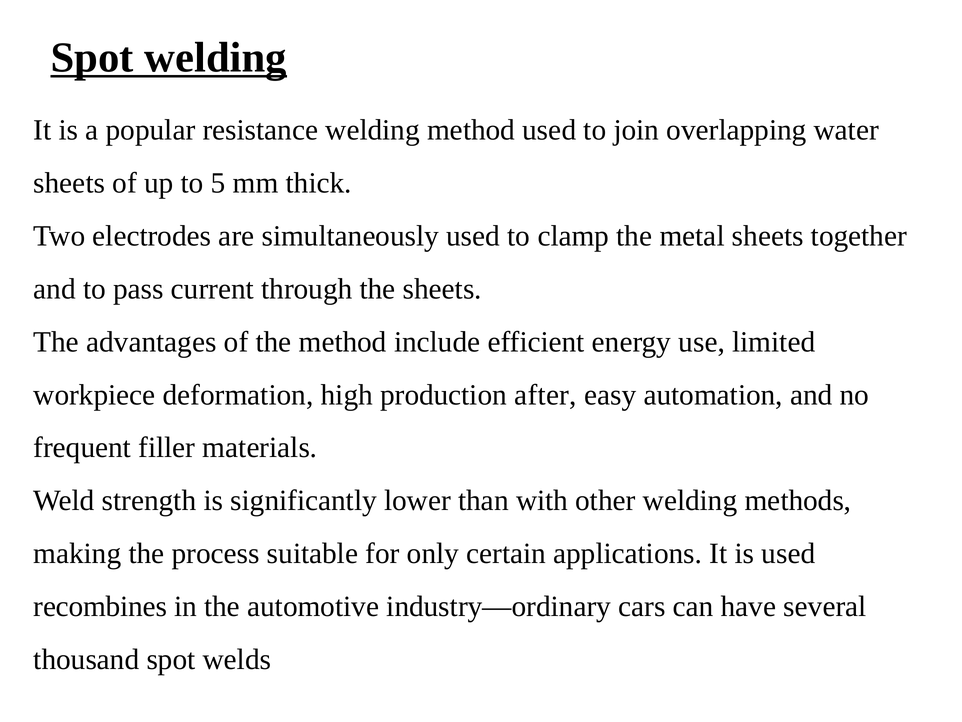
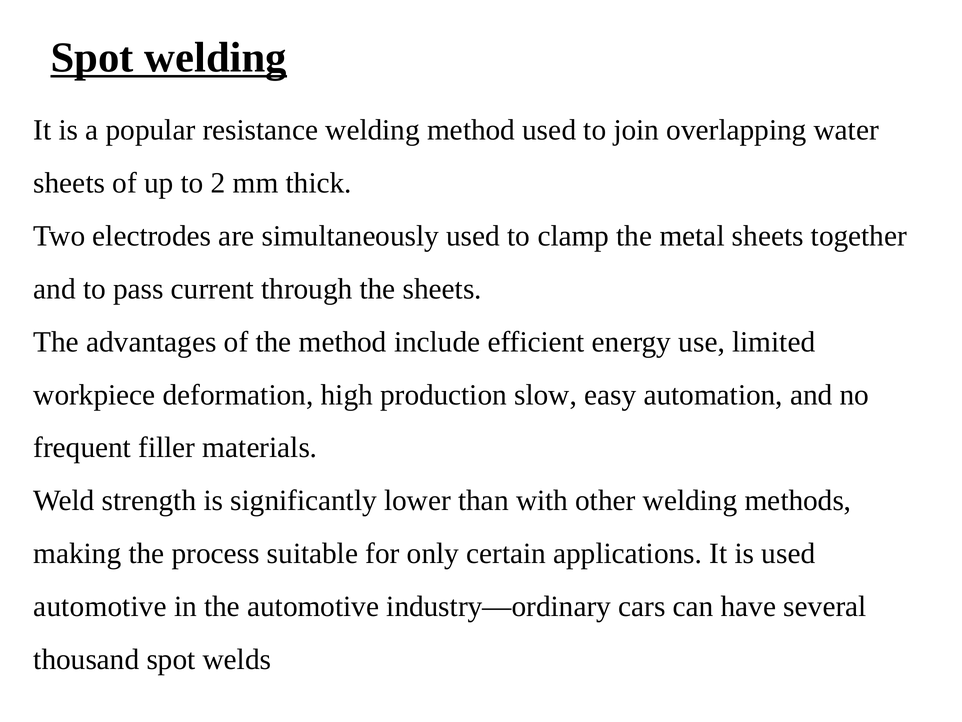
5: 5 -> 2
after: after -> slow
recombines at (100, 606): recombines -> automotive
